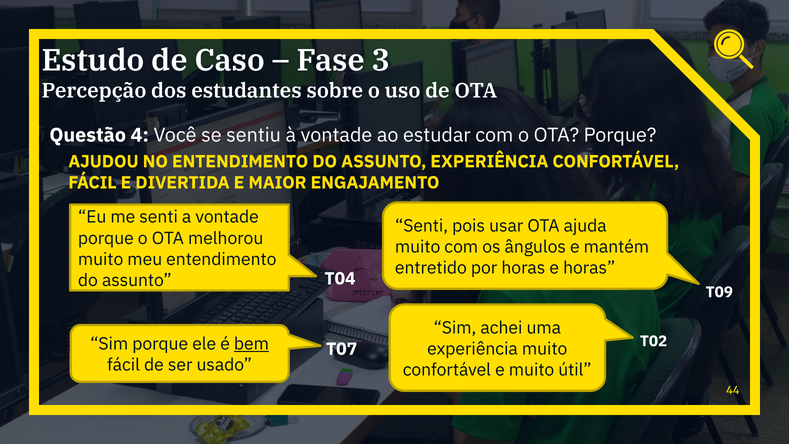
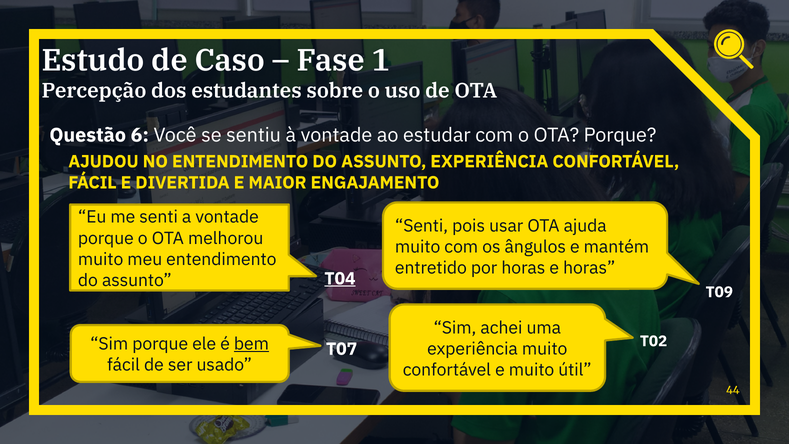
3: 3 -> 1
4: 4 -> 6
T04 underline: none -> present
